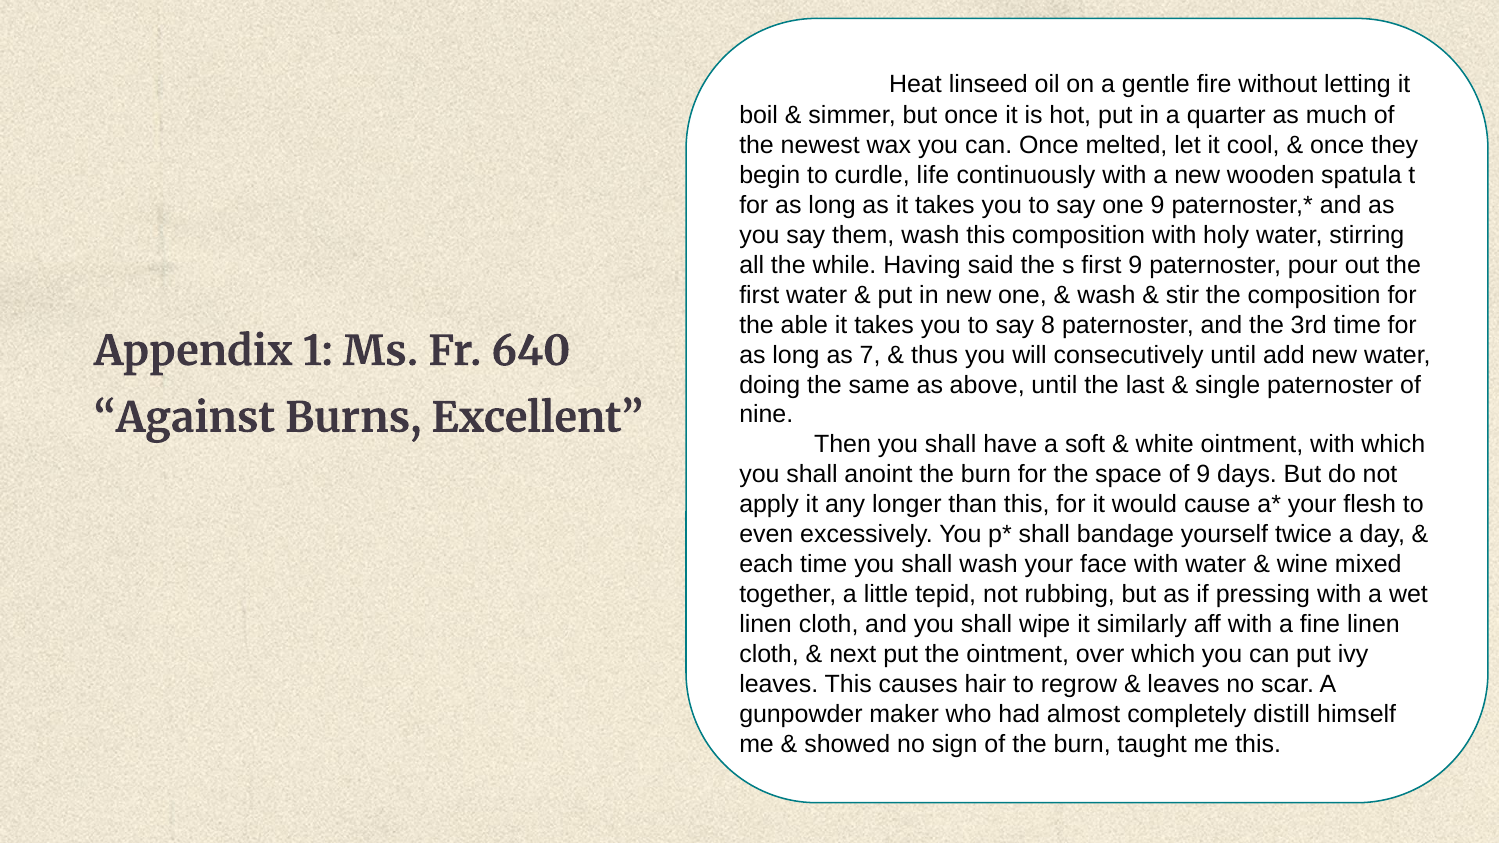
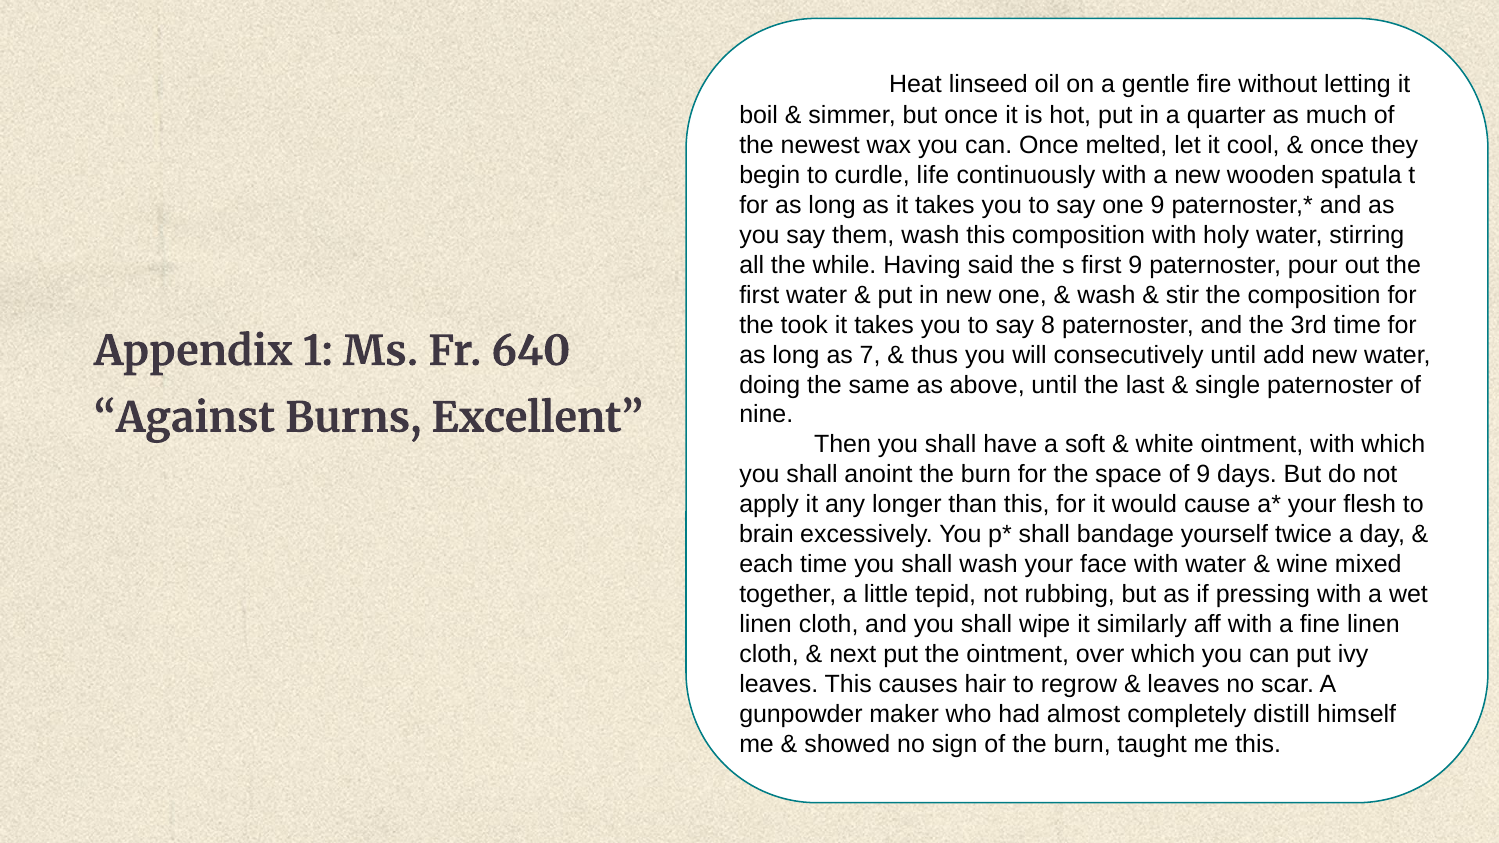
able: able -> took
even: even -> brain
